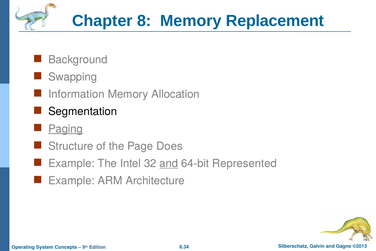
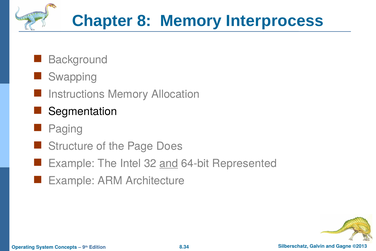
Replacement: Replacement -> Interprocess
Information: Information -> Instructions
Paging underline: present -> none
